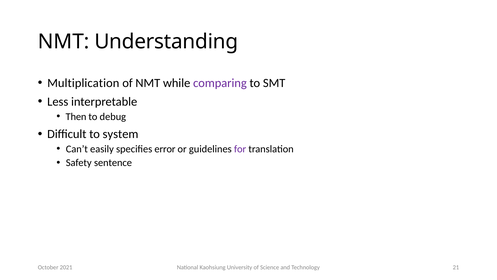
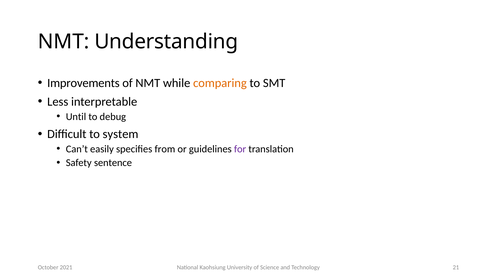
Multiplication: Multiplication -> Improvements
comparing colour: purple -> orange
Then: Then -> Until
error: error -> from
